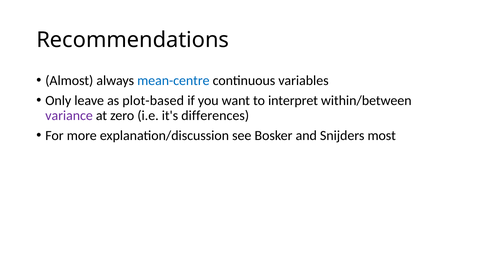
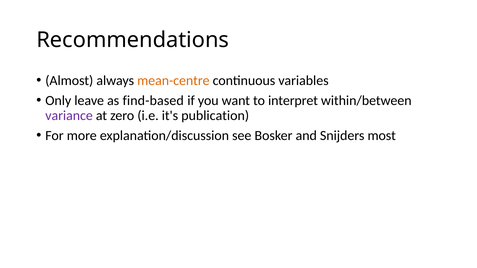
mean-centre colour: blue -> orange
plot-based: plot-based -> find-based
differences: differences -> publication
